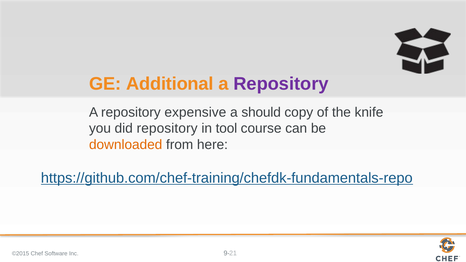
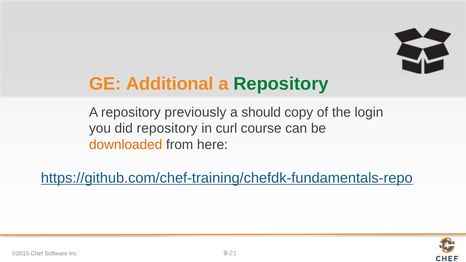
Repository at (281, 84) colour: purple -> green
expensive: expensive -> previously
knife: knife -> login
tool: tool -> curl
